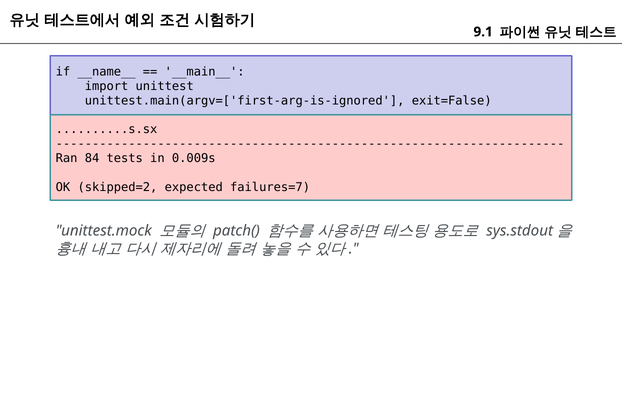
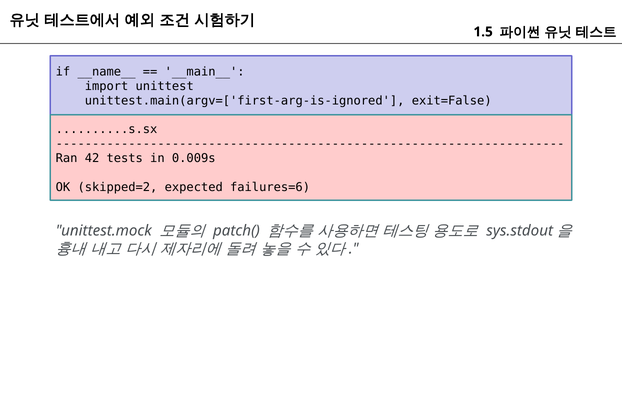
9.1: 9.1 -> 1.5
84: 84 -> 42
failures=7: failures=7 -> failures=6
